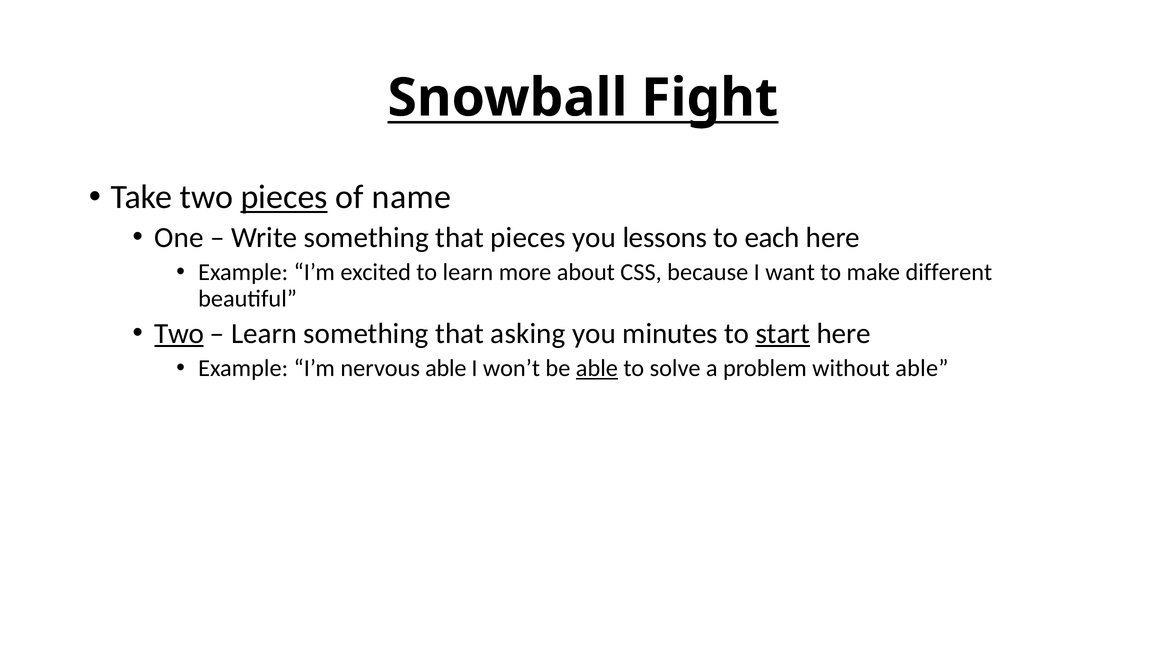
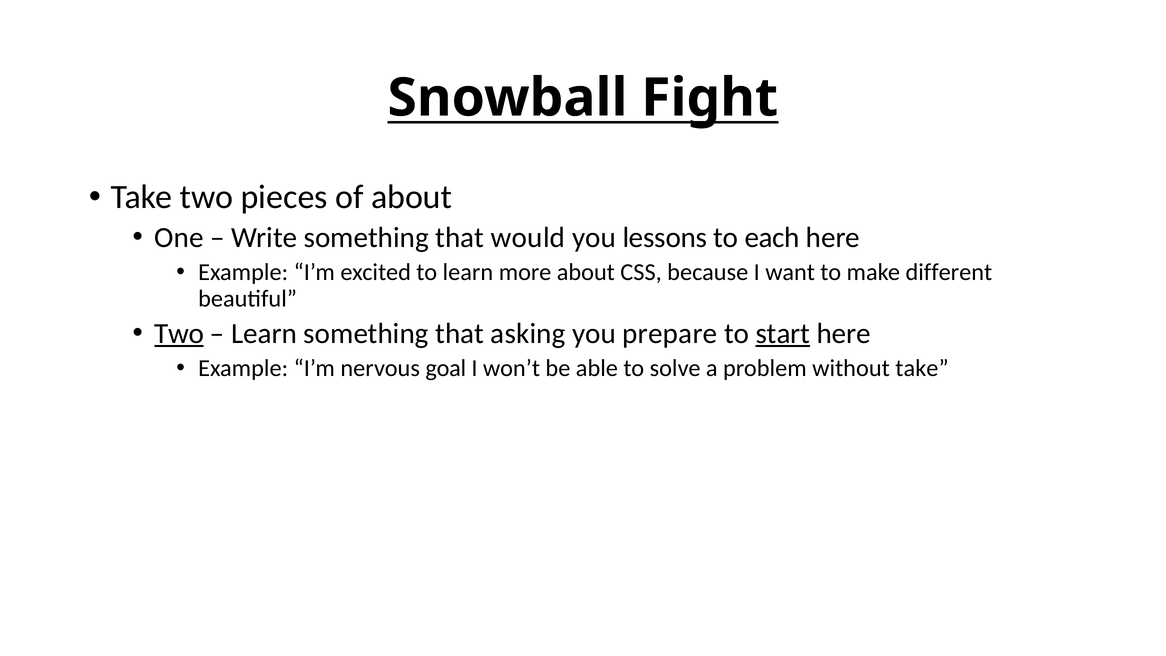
pieces at (284, 197) underline: present -> none
of name: name -> about
that pieces: pieces -> would
minutes: minutes -> prepare
nervous able: able -> goal
able at (597, 368) underline: present -> none
without able: able -> take
